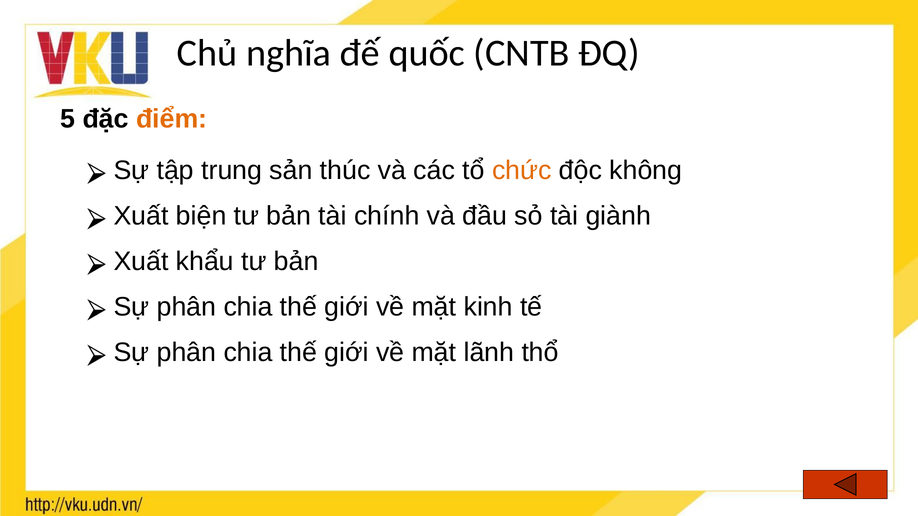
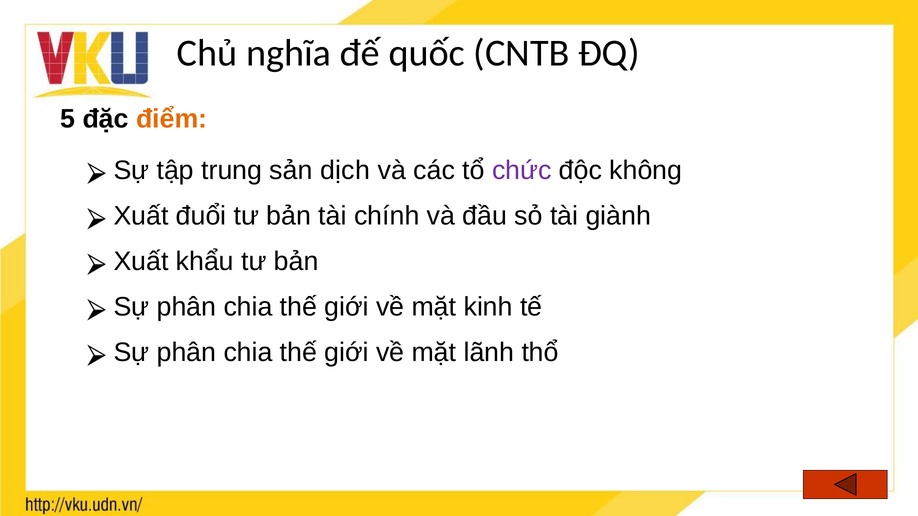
thúc: thúc -> dịch
chức colour: orange -> purple
biện: biện -> đuổi
